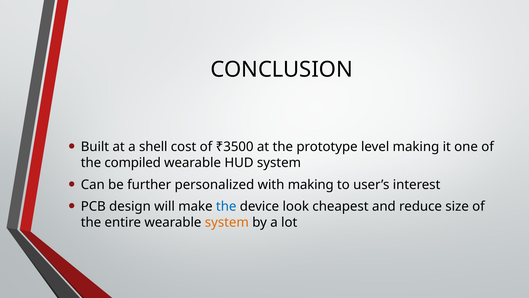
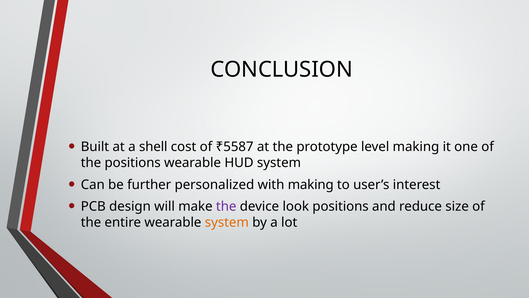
₹3500: ₹3500 -> ₹5587
the compiled: compiled -> positions
the at (226, 206) colour: blue -> purple
look cheapest: cheapest -> positions
